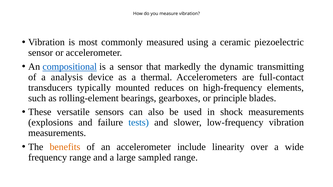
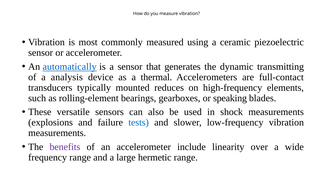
compositional: compositional -> automatically
markedly: markedly -> generates
principle: principle -> speaking
benefits colour: orange -> purple
sampled: sampled -> hermetic
